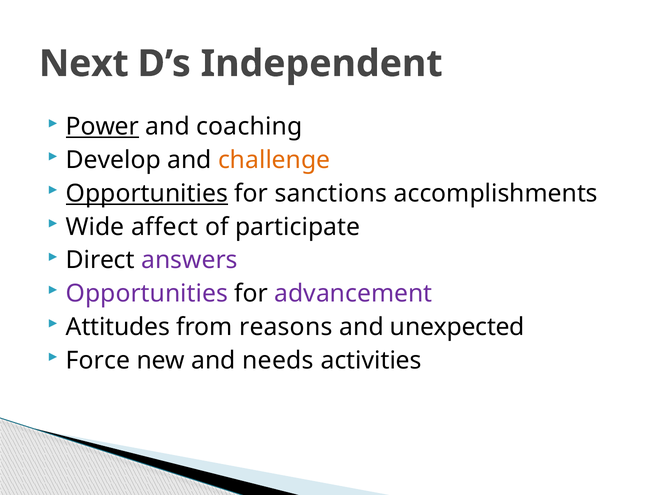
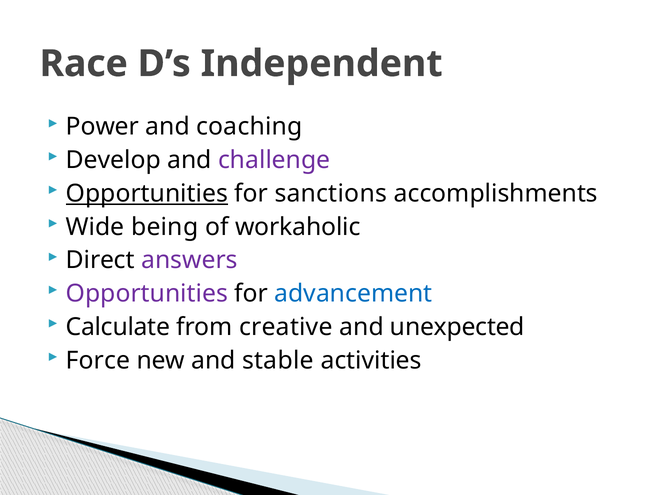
Next: Next -> Race
Power underline: present -> none
challenge colour: orange -> purple
affect: affect -> being
participate: participate -> workaholic
advancement colour: purple -> blue
Attitudes: Attitudes -> Calculate
reasons: reasons -> creative
needs: needs -> stable
